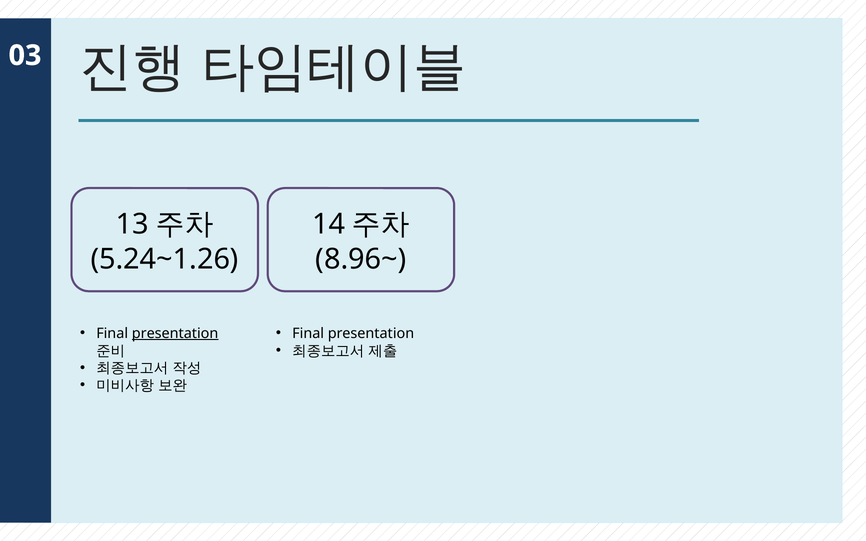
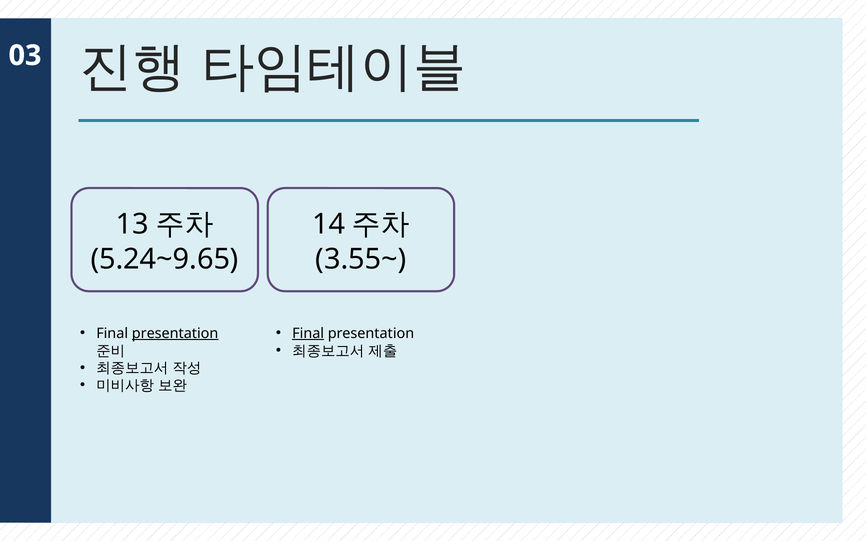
5.24~1.26: 5.24~1.26 -> 5.24~9.65
8.96~: 8.96~ -> 3.55~
Final at (308, 334) underline: none -> present
